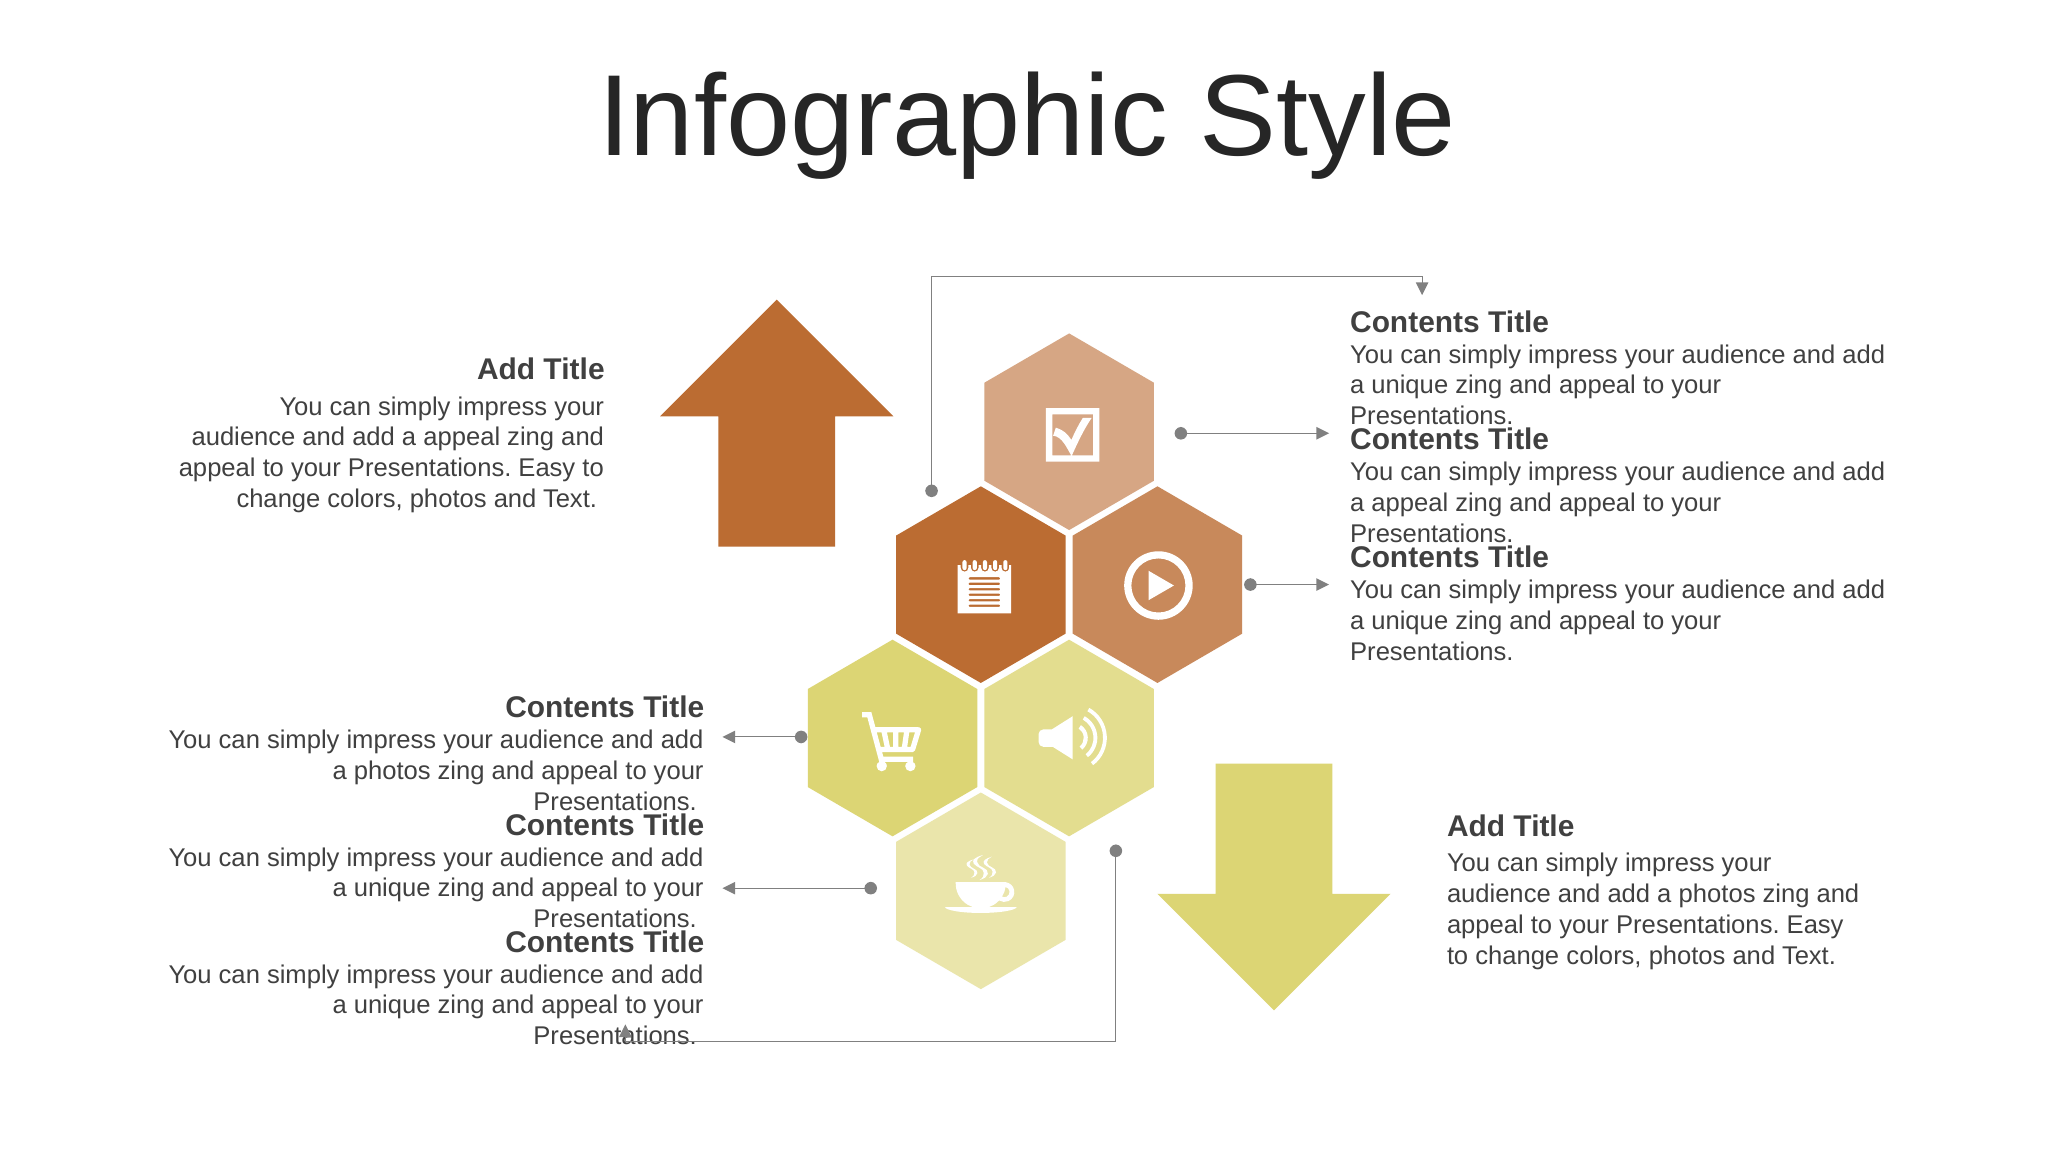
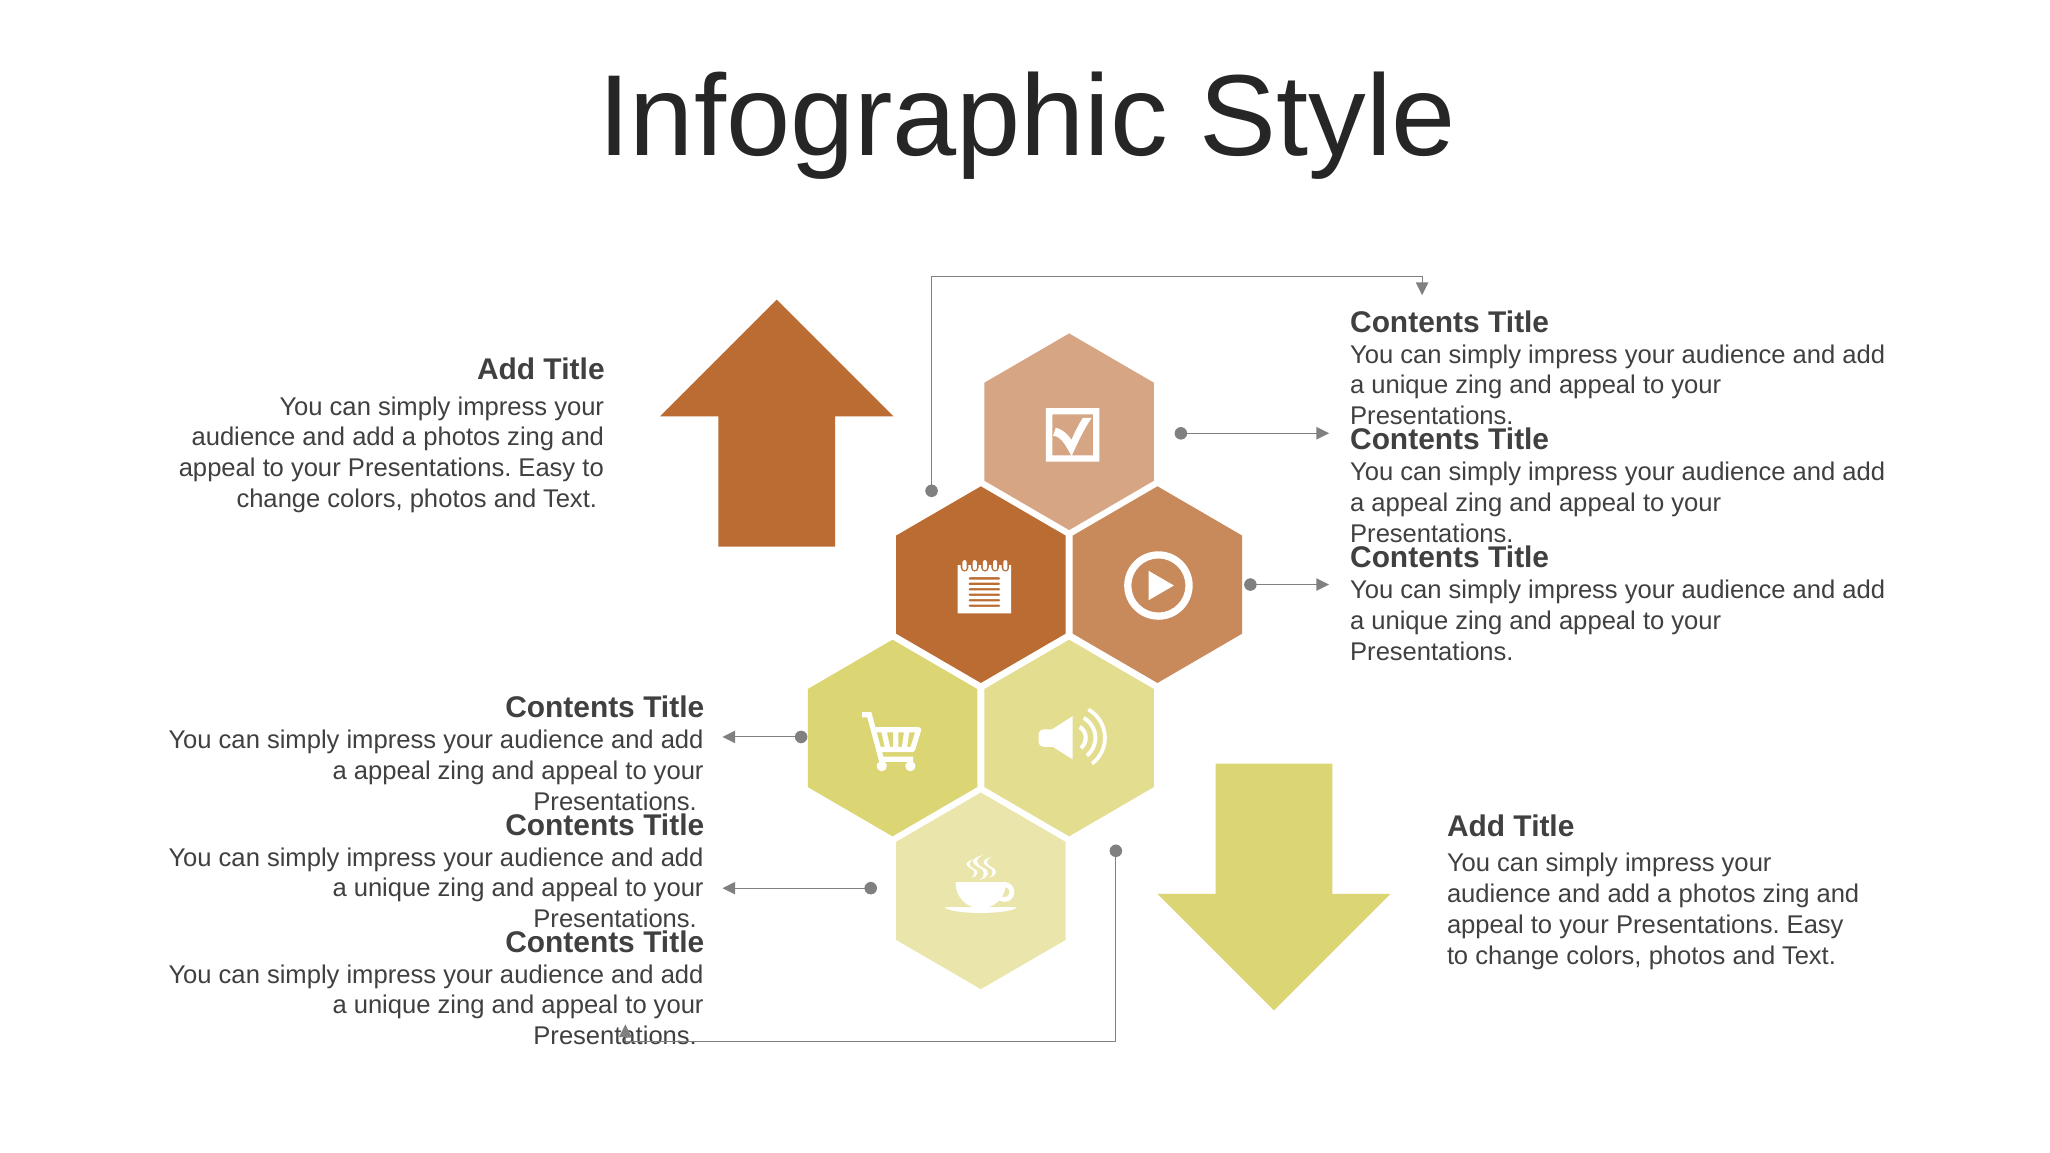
appeal at (462, 437): appeal -> photos
photos at (392, 771): photos -> appeal
